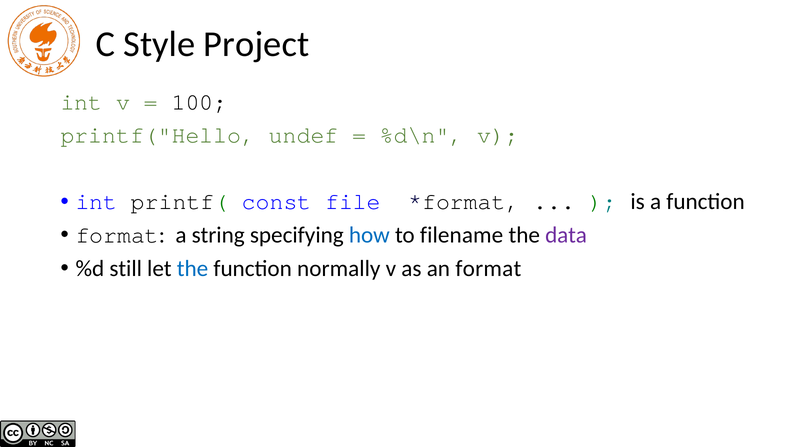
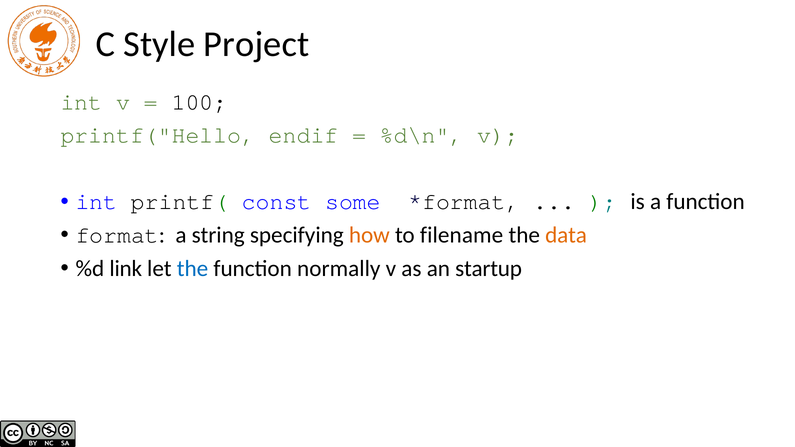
undef: undef -> endif
file: file -> some
how colour: blue -> orange
data colour: purple -> orange
still: still -> link
an format: format -> startup
